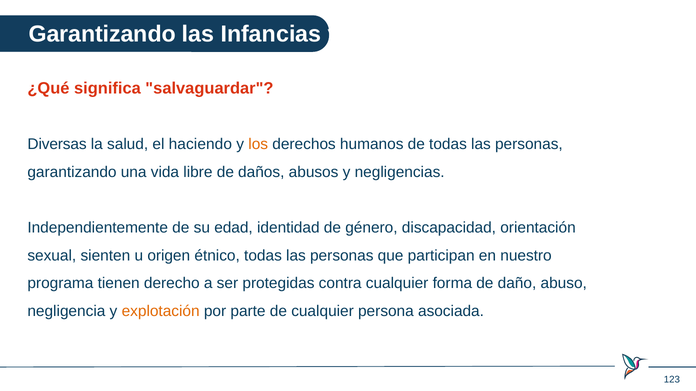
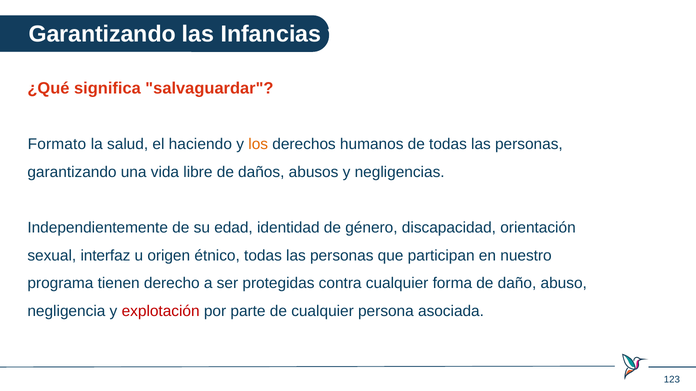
Diversas: Diversas -> Formato
sienten: sienten -> interfaz
explotación colour: orange -> red
